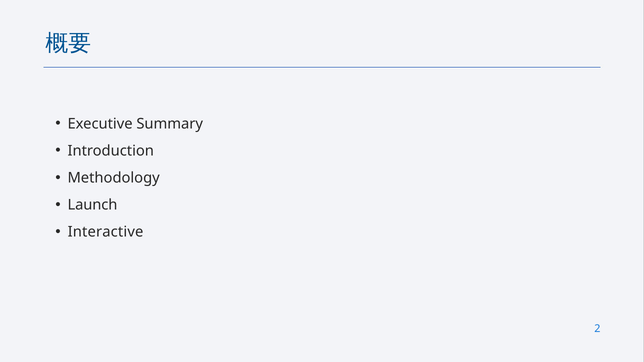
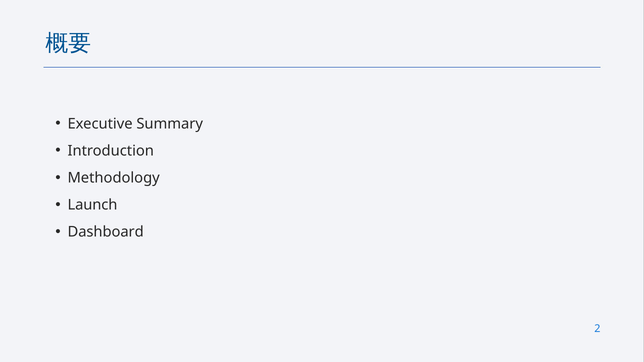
Interactive: Interactive -> Dashboard
